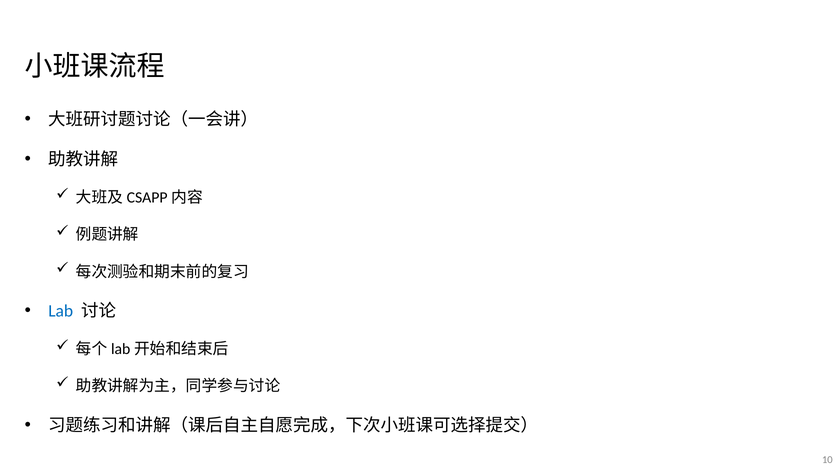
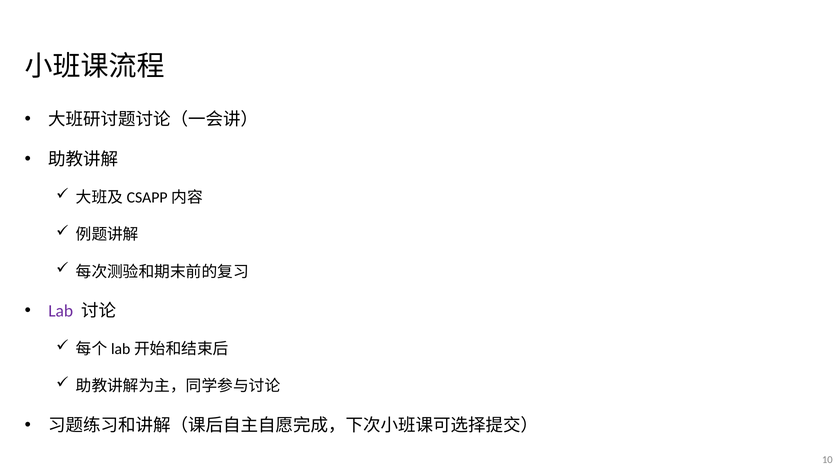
Lab colour: blue -> purple
